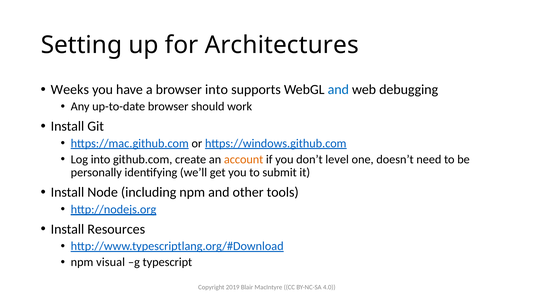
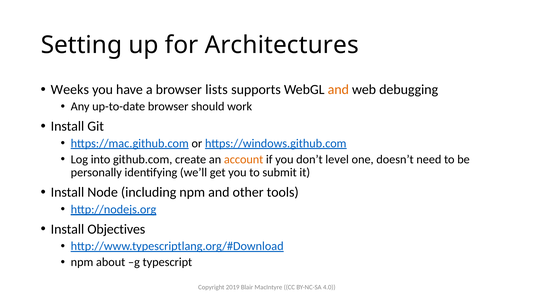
browser into: into -> lists
and at (338, 89) colour: blue -> orange
Resources: Resources -> Objectives
visual: visual -> about
